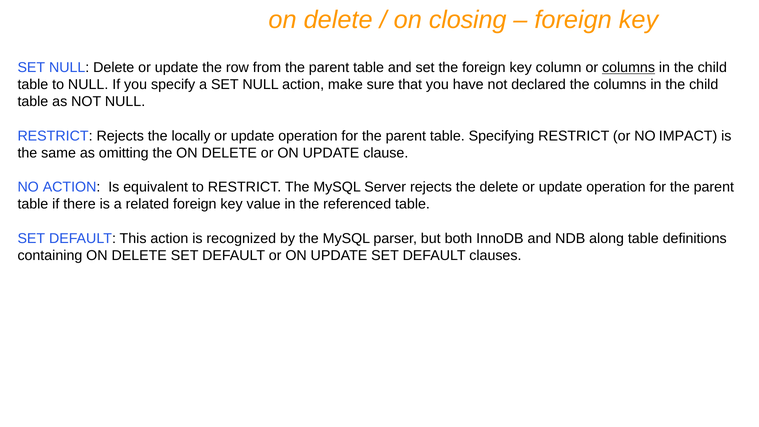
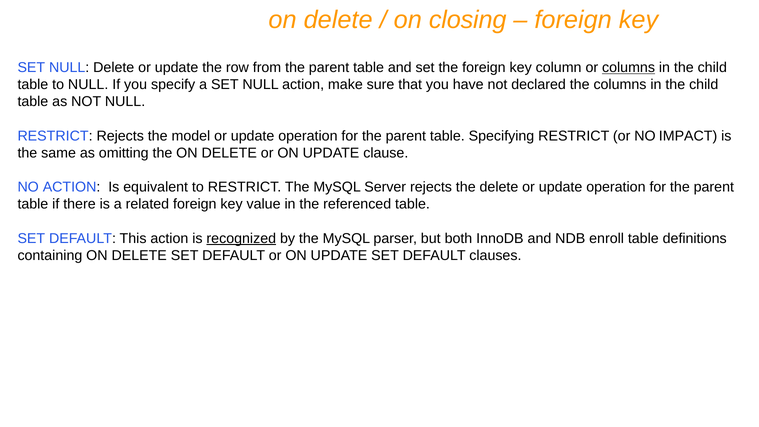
locally: locally -> model
recognized underline: none -> present
along: along -> enroll
